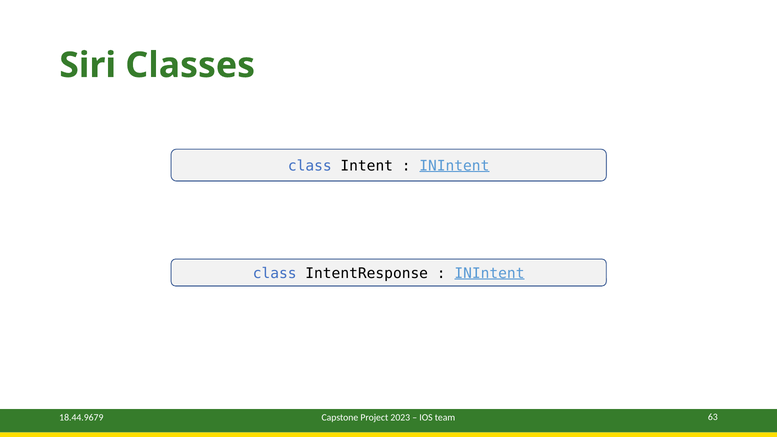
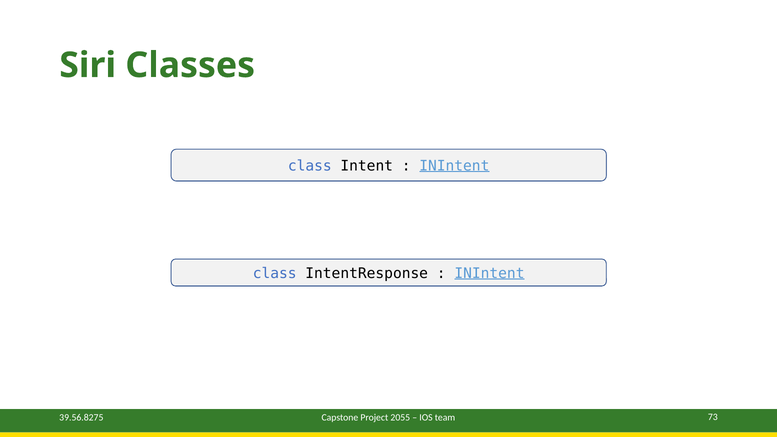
18.44.9679: 18.44.9679 -> 39.56.8275
2023: 2023 -> 2055
63: 63 -> 73
